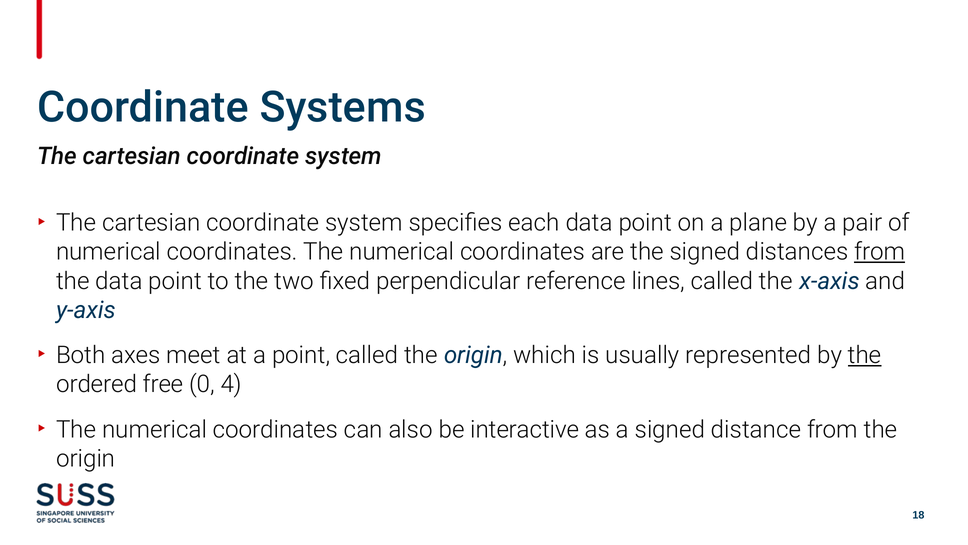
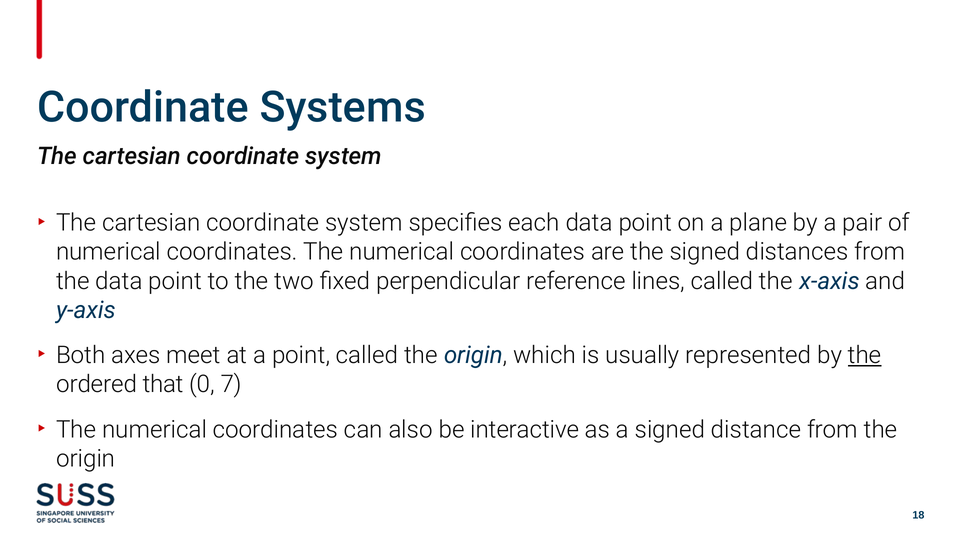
from at (880, 252) underline: present -> none
free: free -> that
4: 4 -> 7
